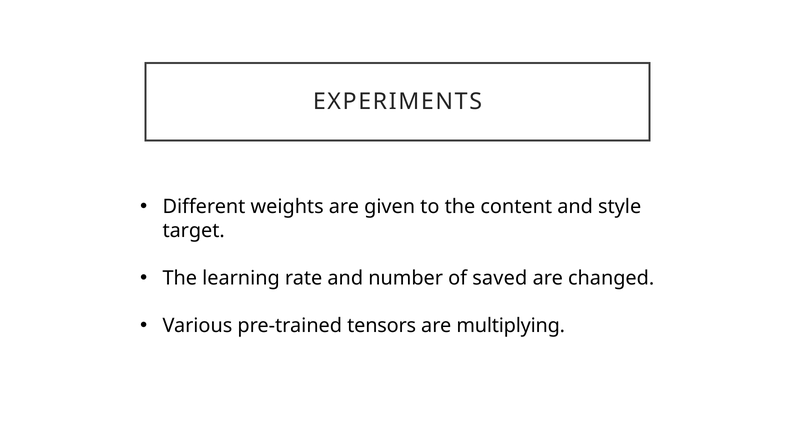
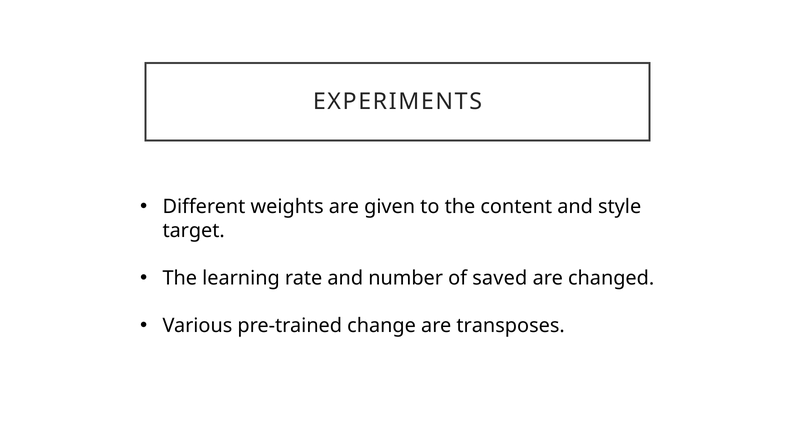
tensors: tensors -> change
multiplying: multiplying -> transposes
